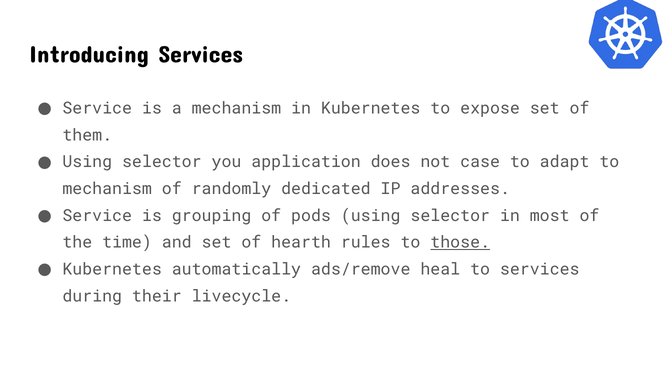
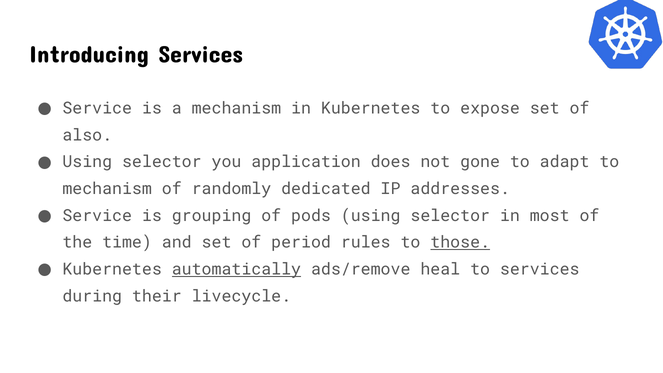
them: them -> also
case: case -> gone
hearth: hearth -> period
automatically underline: none -> present
